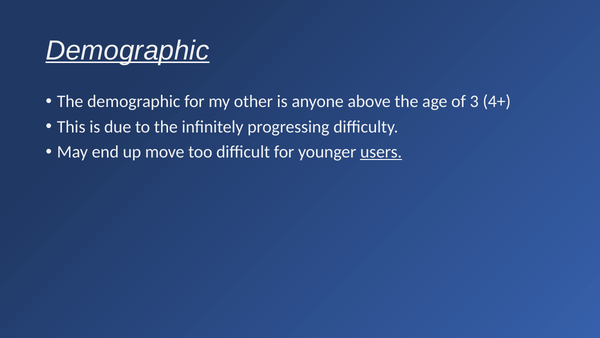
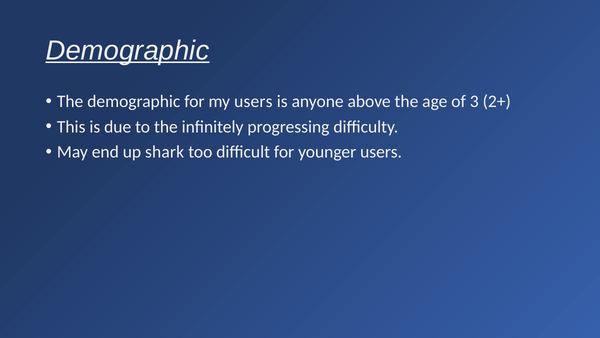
my other: other -> users
4+: 4+ -> 2+
move: move -> shark
users at (381, 152) underline: present -> none
